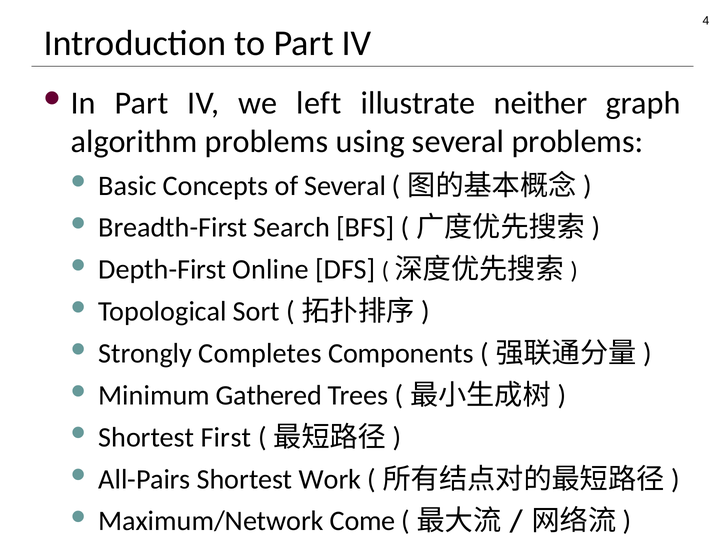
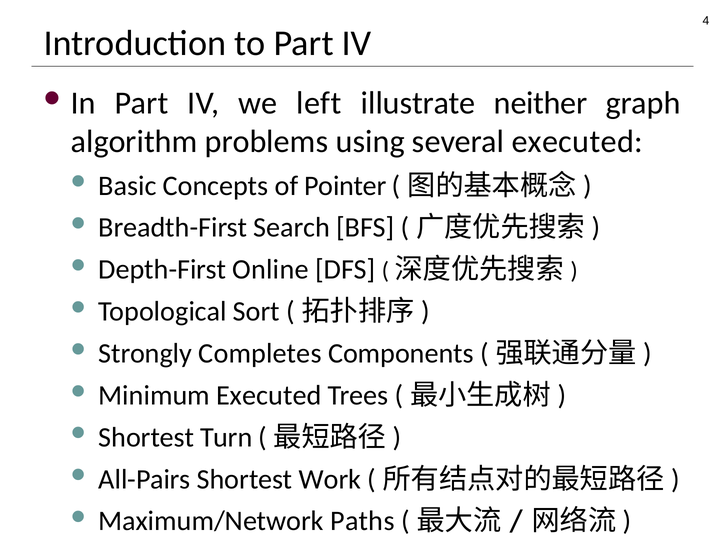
several problems: problems -> executed
of Several: Several -> Pointer
Minimum Gathered: Gathered -> Executed
First: First -> Turn
Come: Come -> Paths
